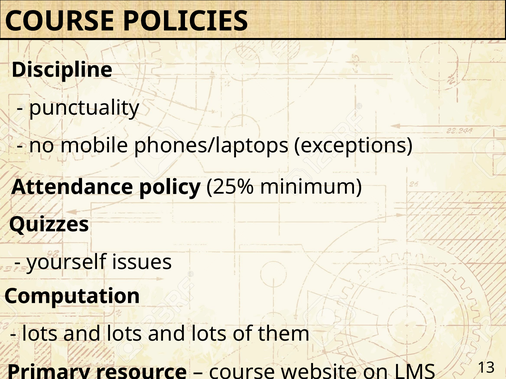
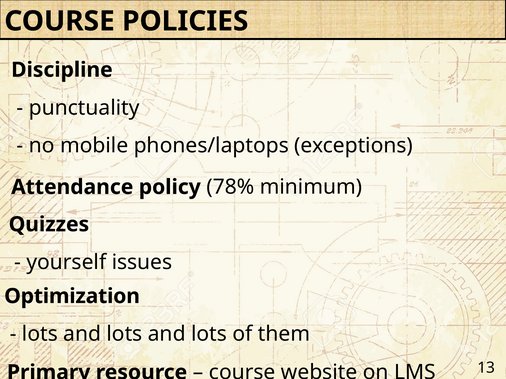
25%: 25% -> 78%
Computation: Computation -> Optimization
